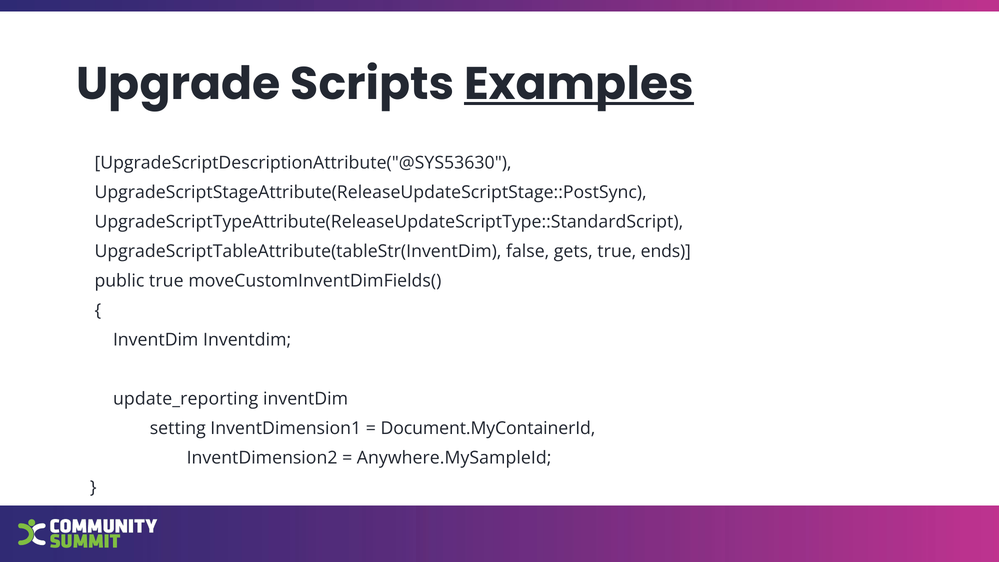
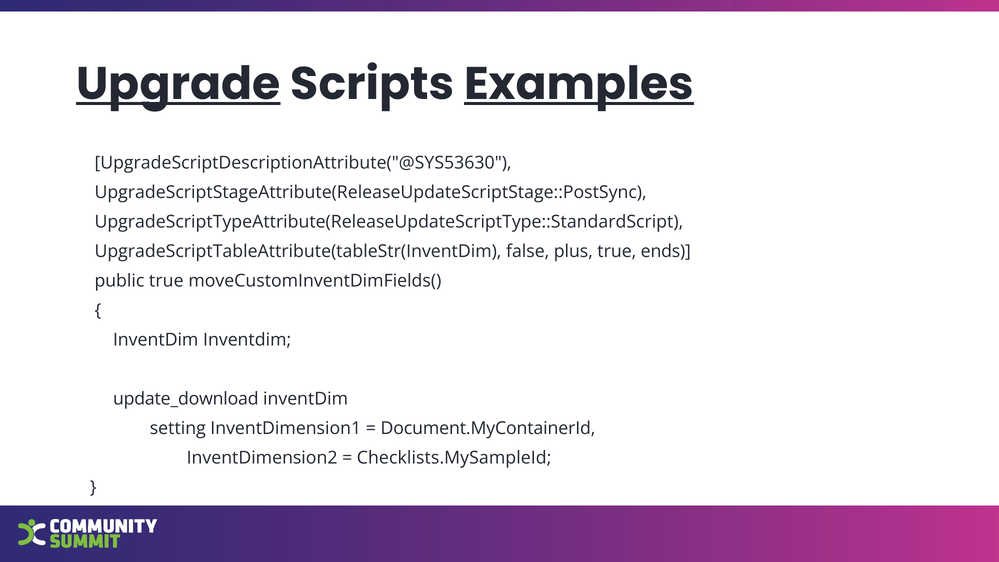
Upgrade underline: none -> present
gets: gets -> plus
update_reporting: update_reporting -> update_download
Anywhere.MySampleId: Anywhere.MySampleId -> Checklists.MySampleId
